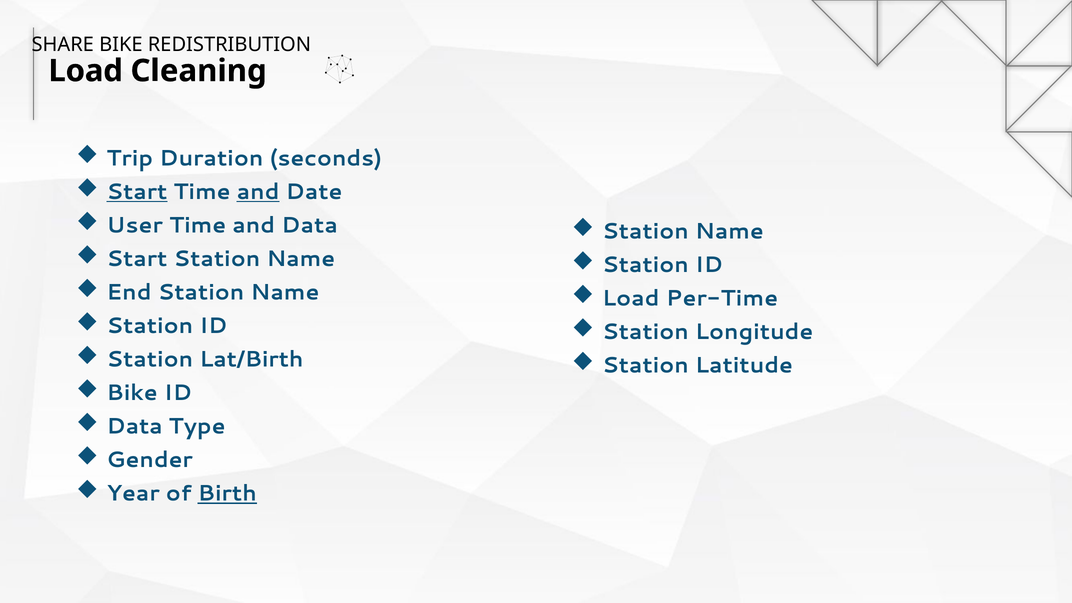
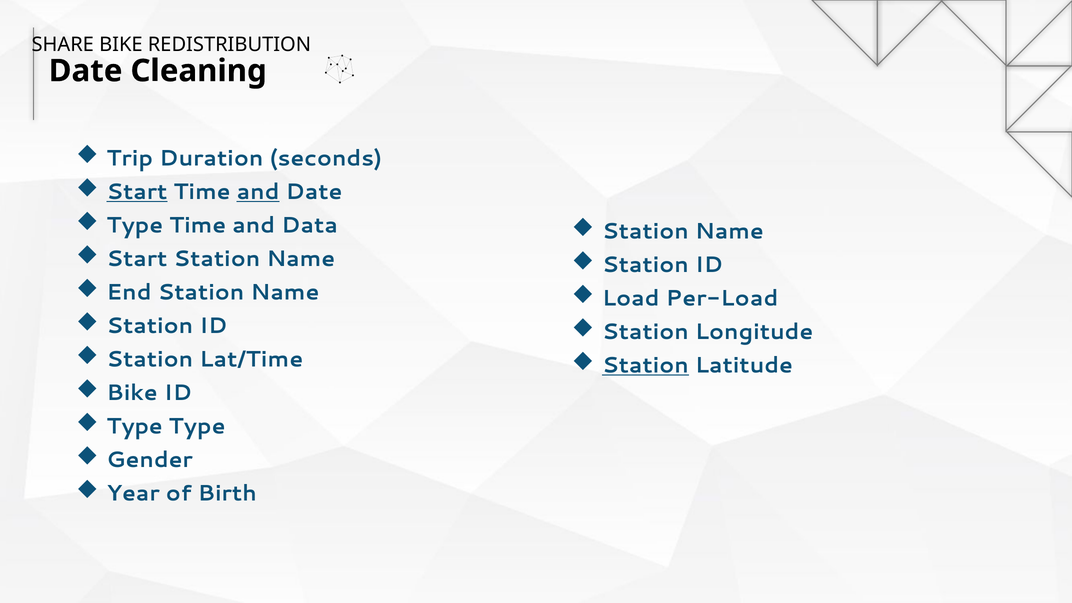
Load at (86, 71): Load -> Date
User at (135, 225): User -> Type
Per-Time: Per-Time -> Per-Load
Lat/Birth: Lat/Birth -> Lat/Time
Station at (645, 365) underline: none -> present
Data at (135, 426): Data -> Type
Birth underline: present -> none
